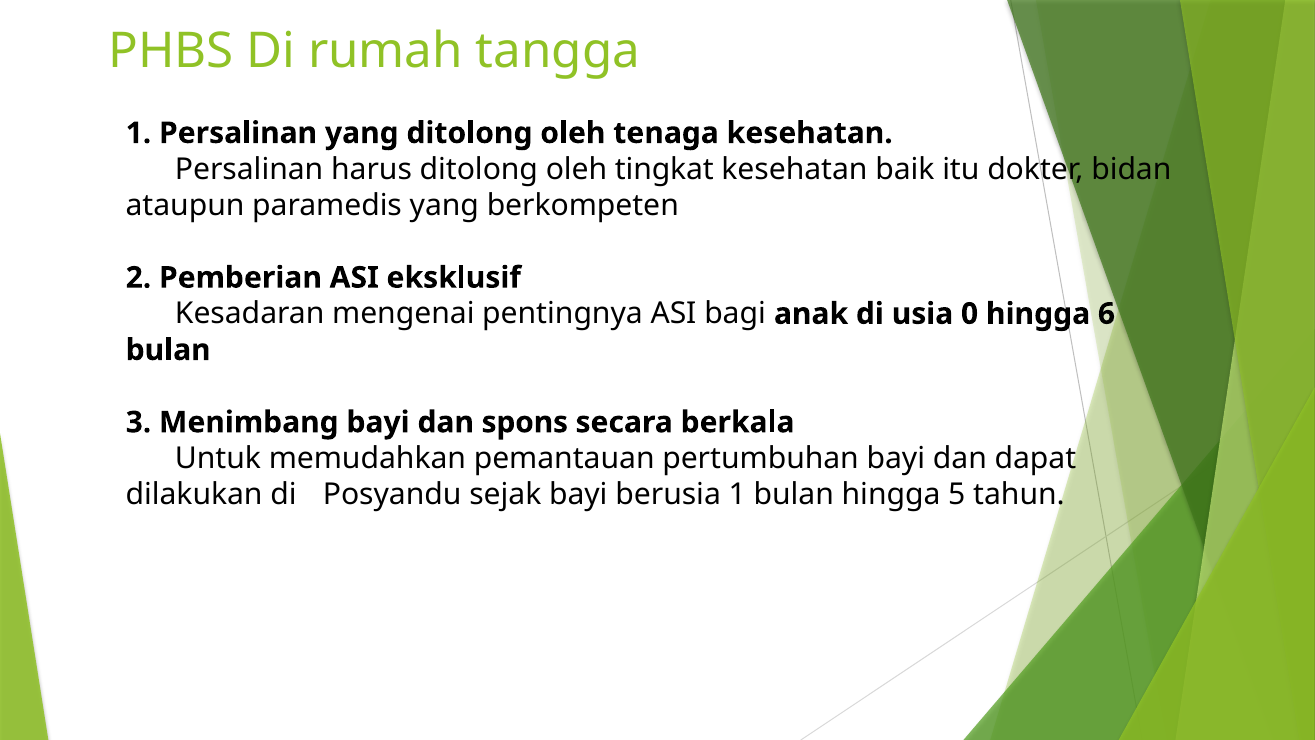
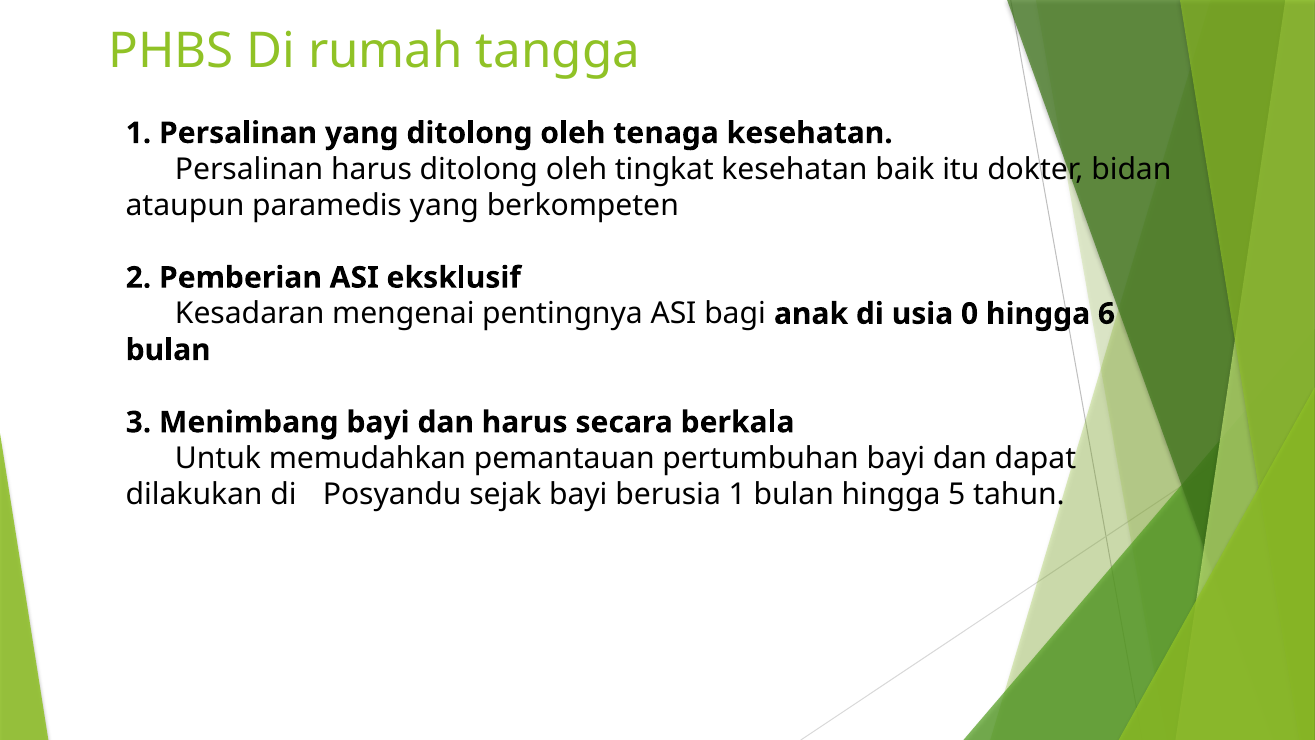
dan spons: spons -> harus
